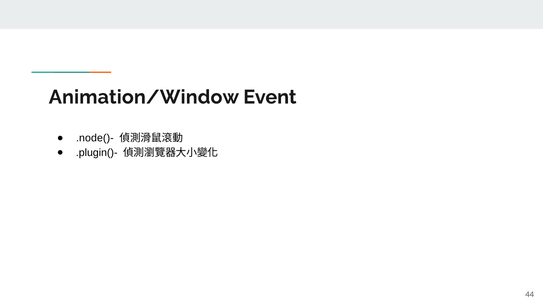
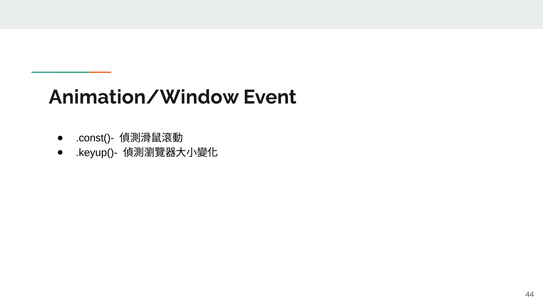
.node()-: .node()- -> .const()-
.plugin()-: .plugin()- -> .keyup()-
